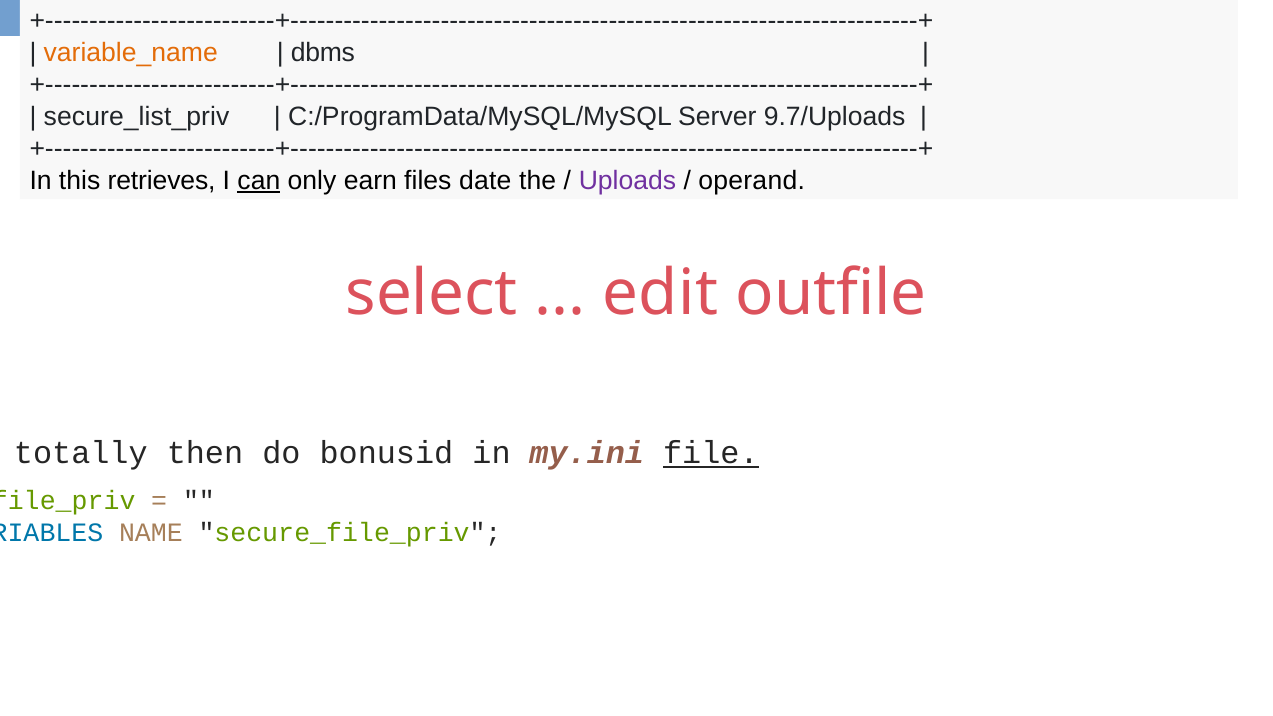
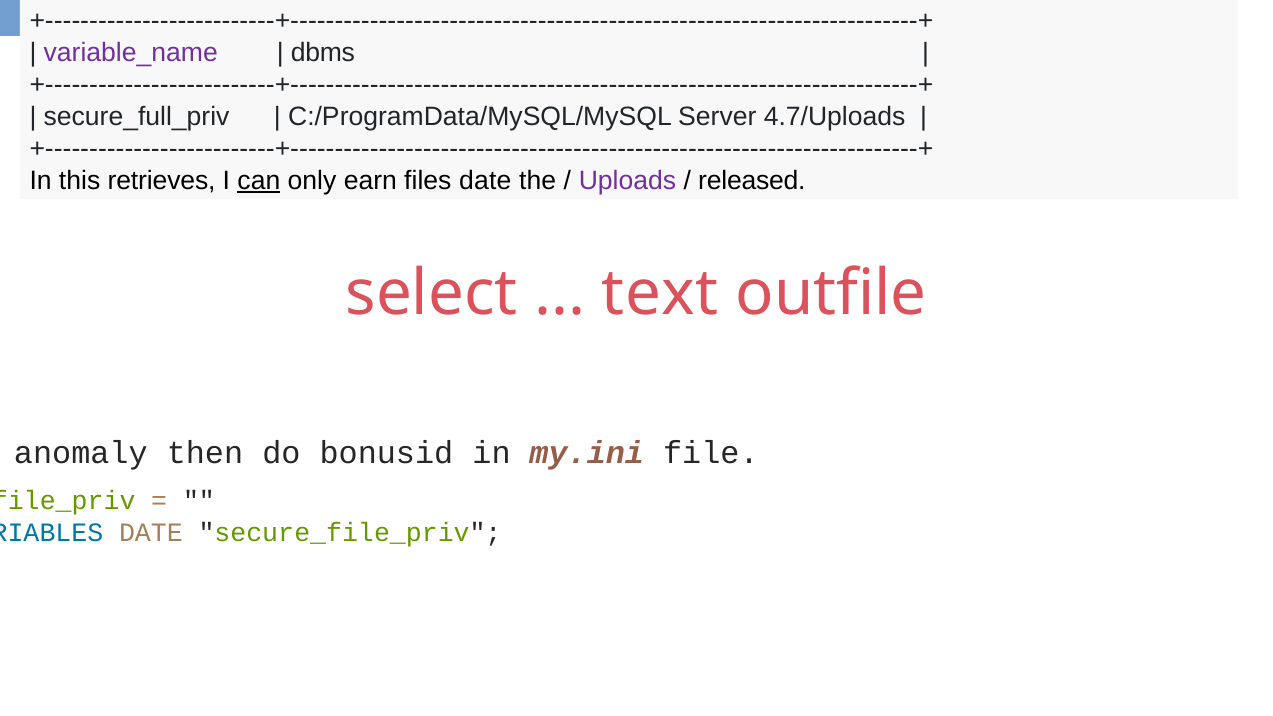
variable_name colour: orange -> purple
secure_list_priv: secure_list_priv -> secure_full_priv
9.7/Uploads: 9.7/Uploads -> 4.7/Uploads
operand: operand -> released
edit: edit -> text
totally: totally -> anomaly
file underline: present -> none
NAME at (151, 532): NAME -> DATE
